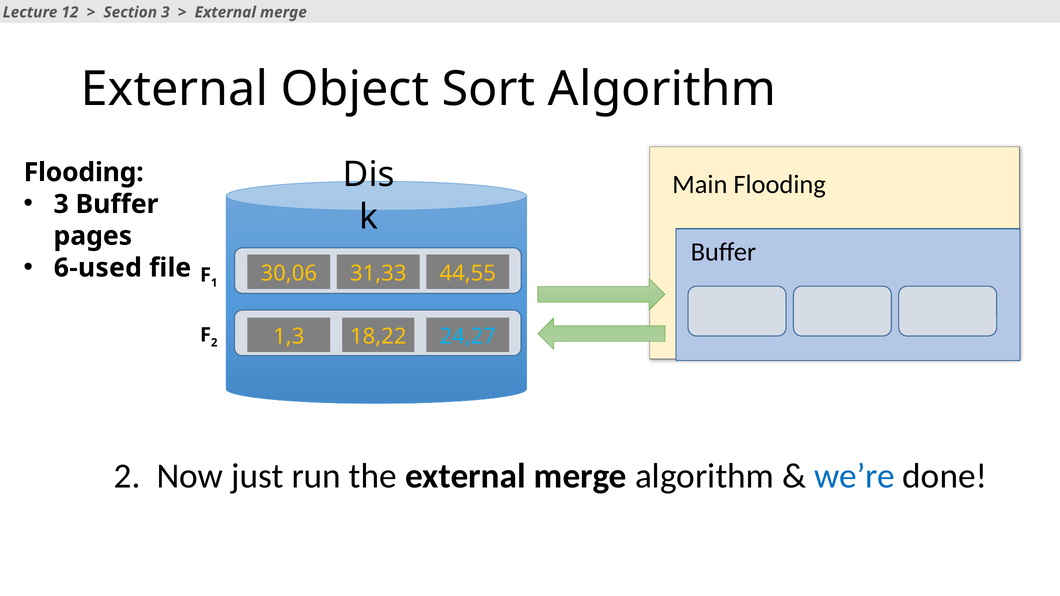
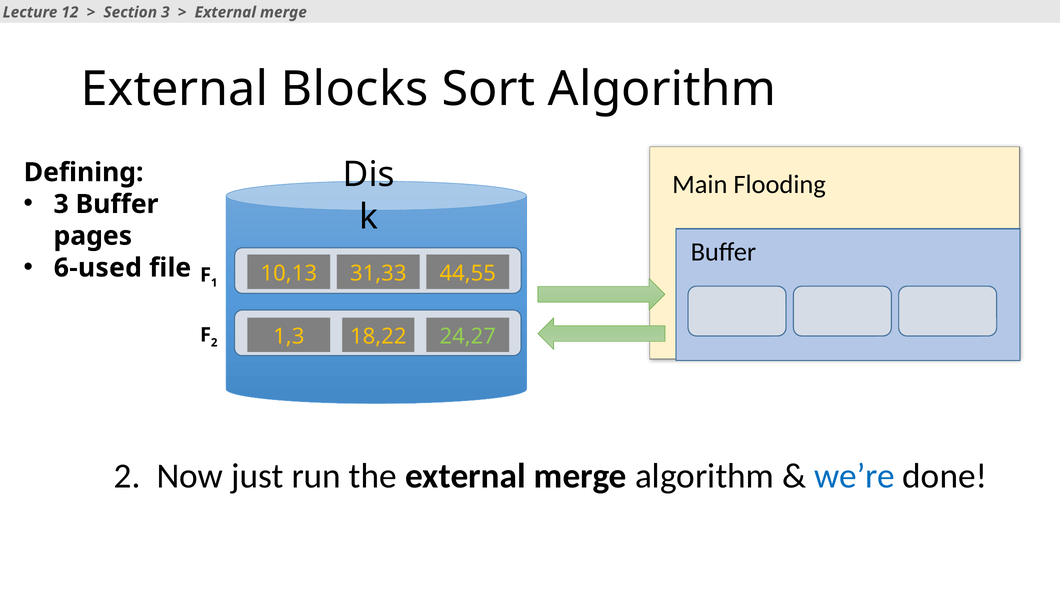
Object: Object -> Blocks
Flooding at (84, 172): Flooding -> Defining
30,06: 30,06 -> 10,13
24,27 colour: light blue -> light green
